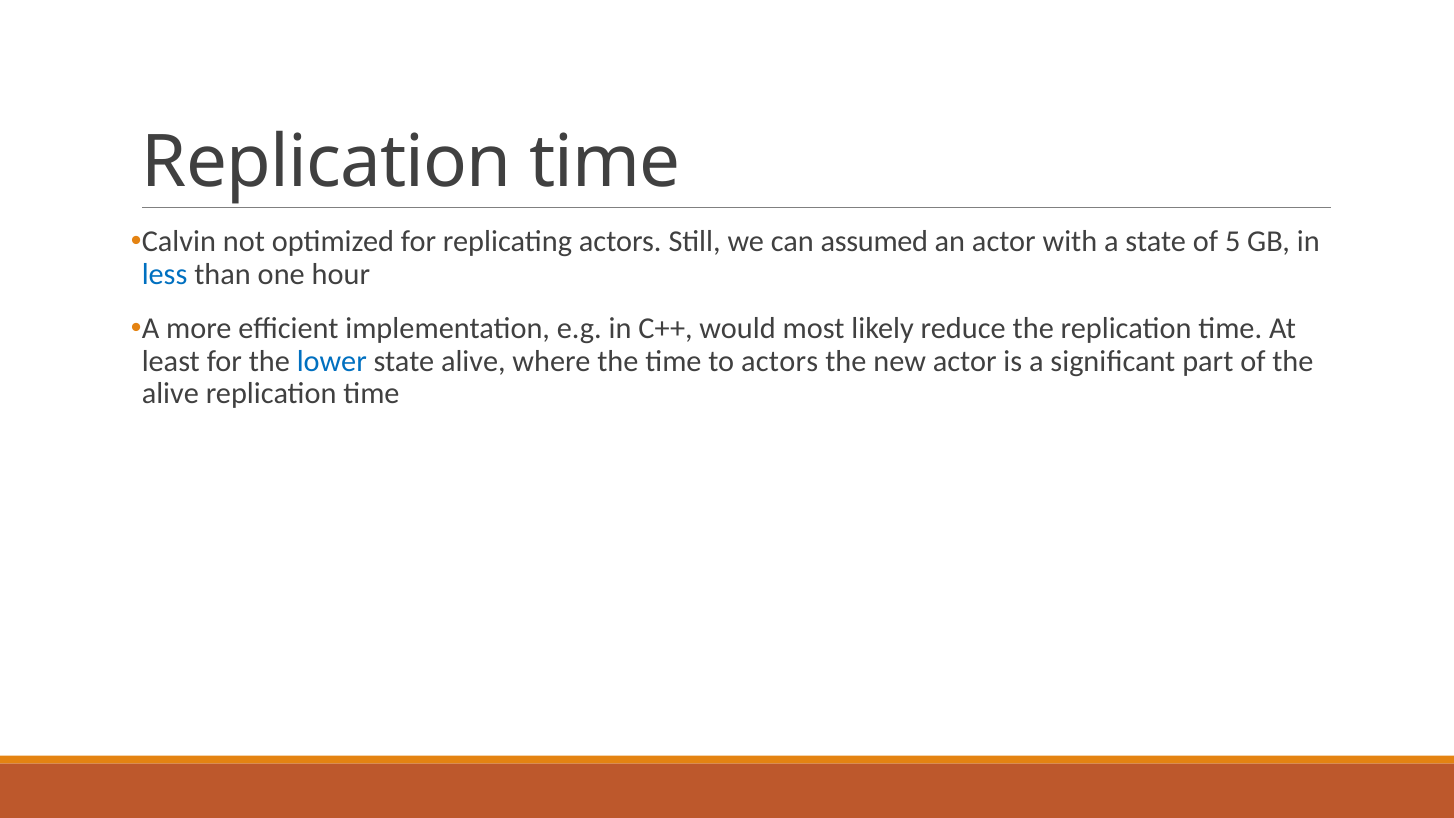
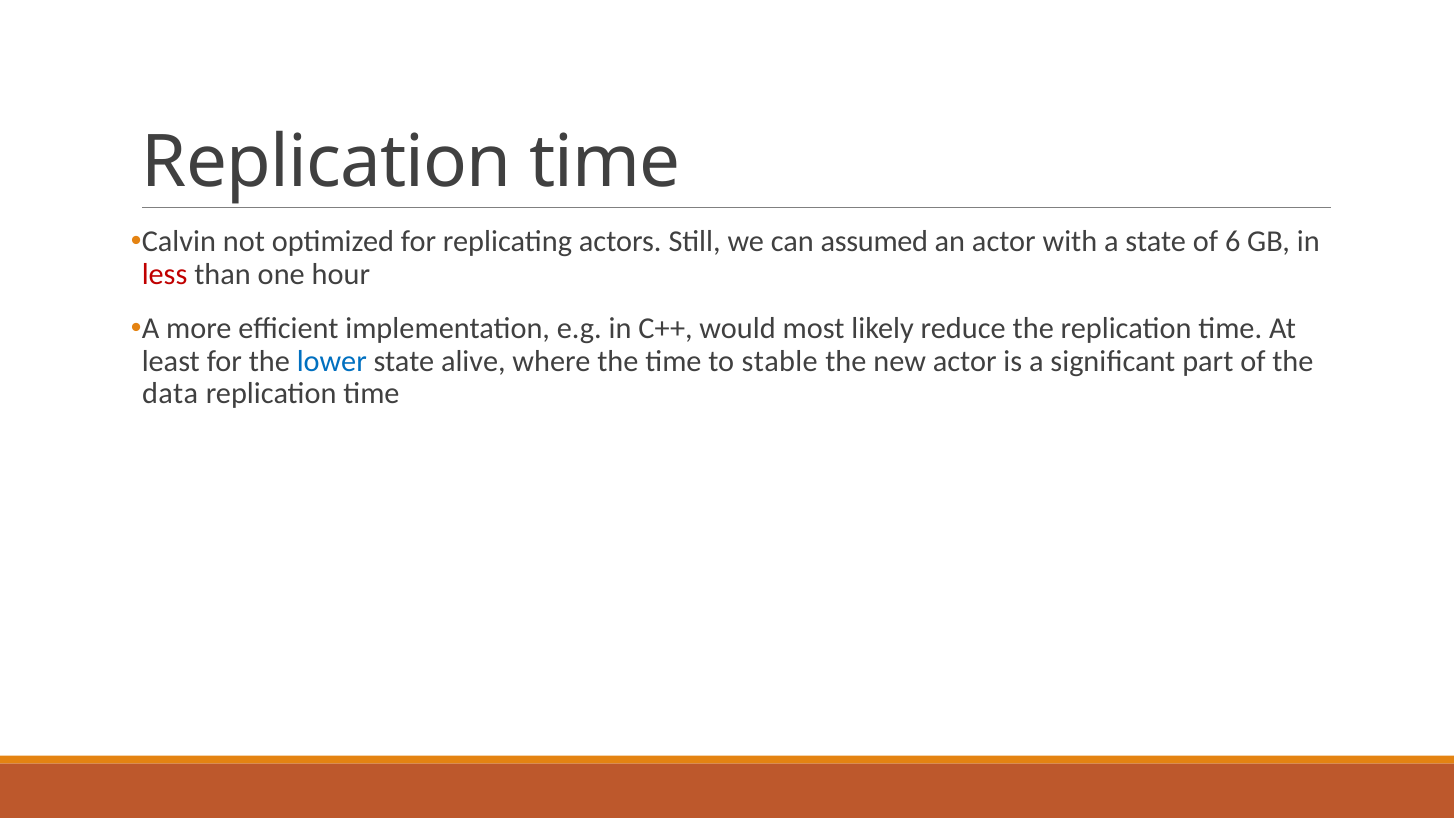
5: 5 -> 6
less colour: blue -> red
to actors: actors -> stable
alive at (170, 394): alive -> data
